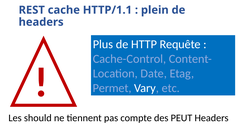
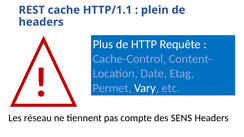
should: should -> réseau
PEUT: PEUT -> SENS
